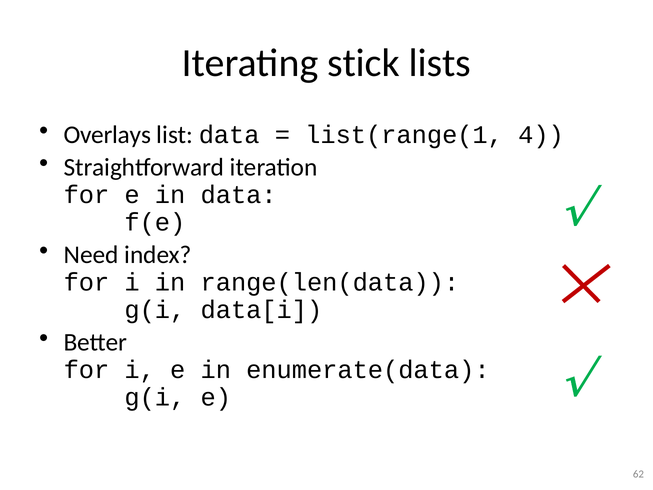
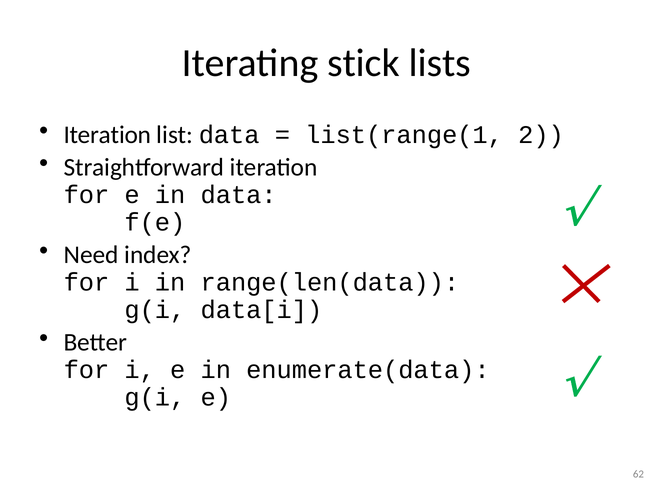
Overlays at (107, 135): Overlays -> Iteration
4: 4 -> 2
